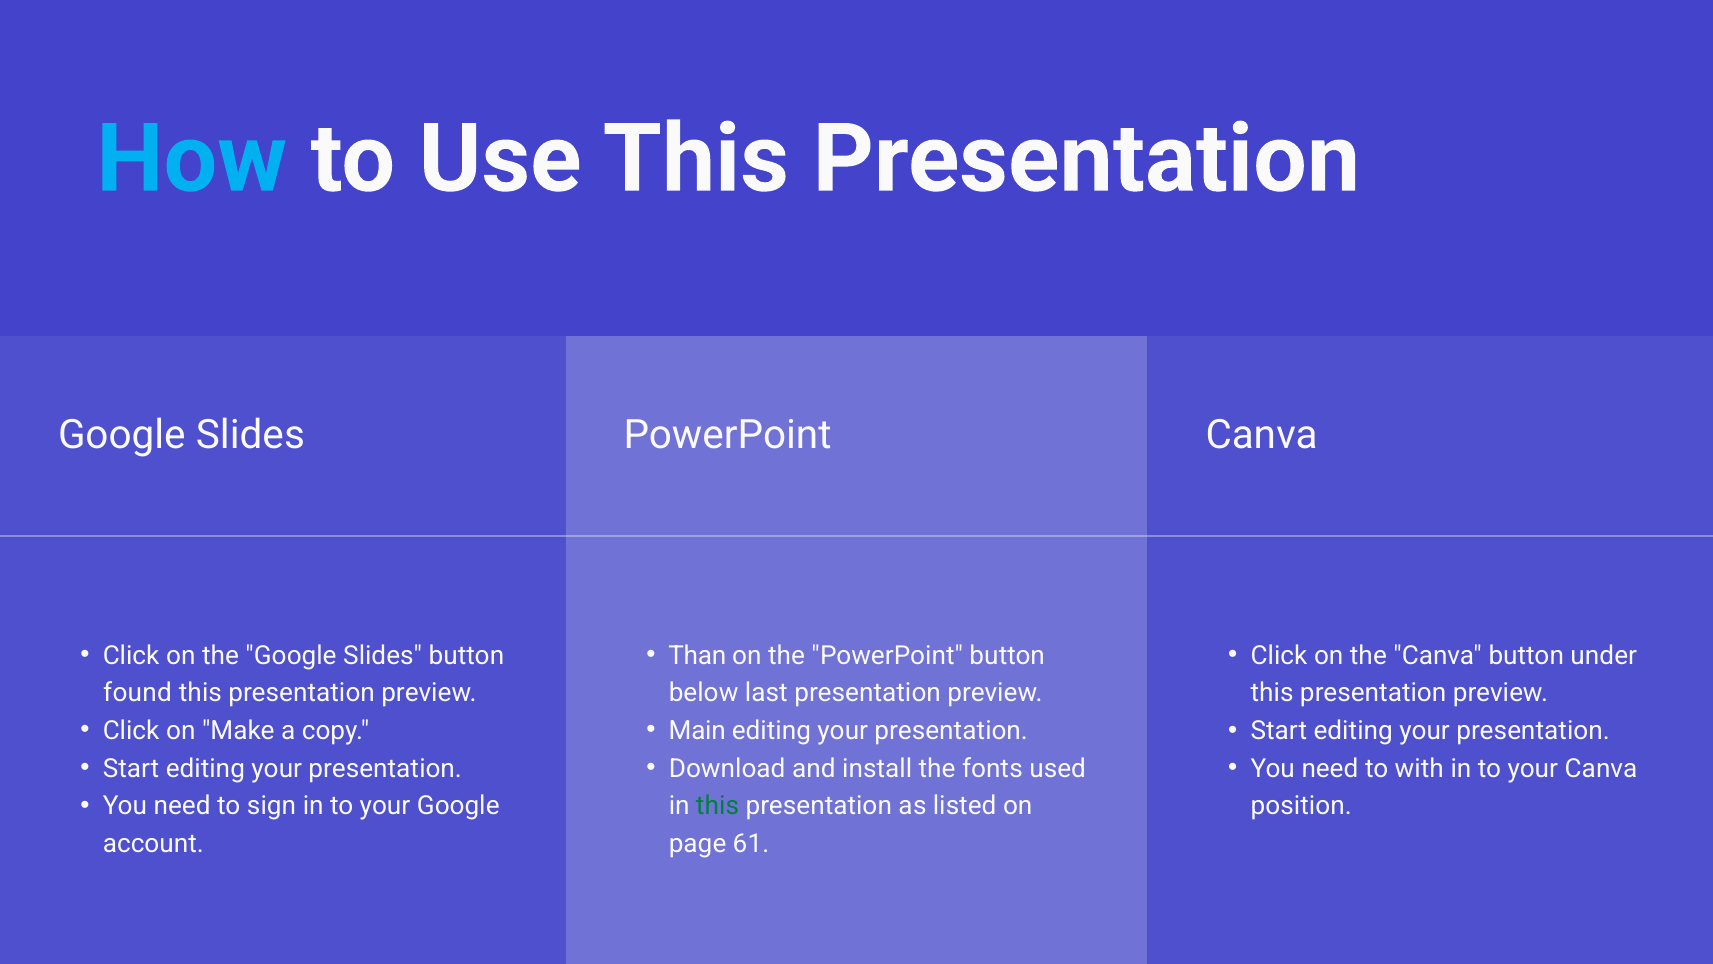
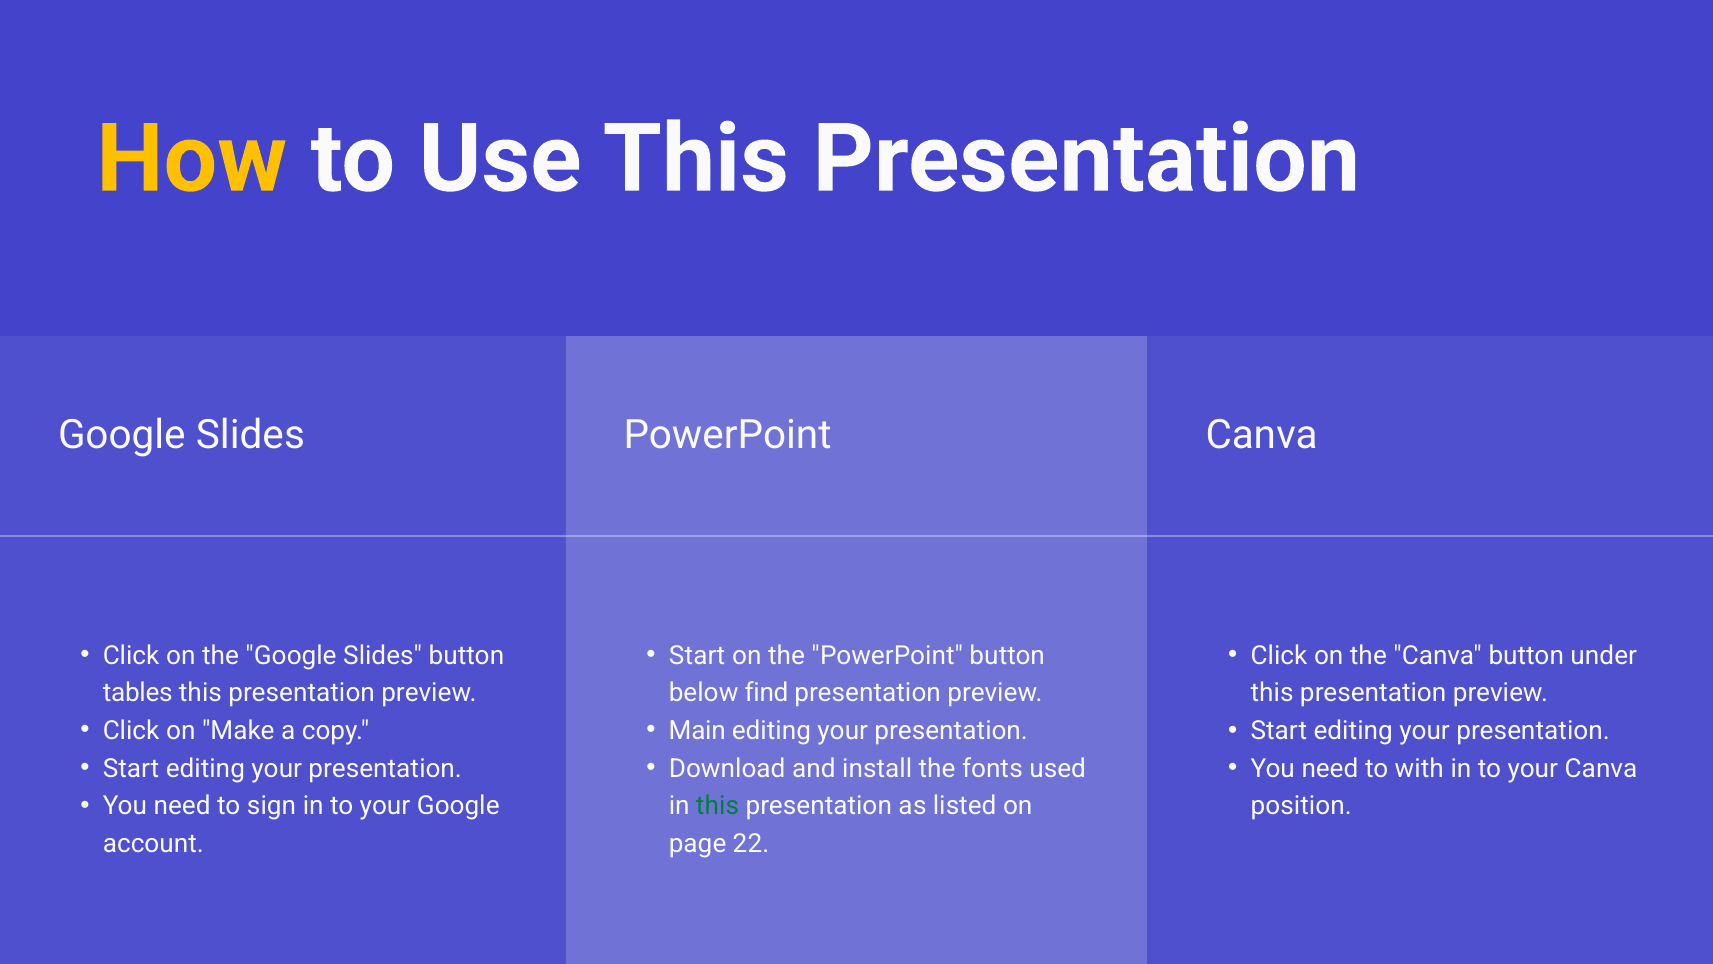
How colour: light blue -> yellow
Than at (697, 655): Than -> Start
found: found -> tables
last: last -> find
61: 61 -> 22
